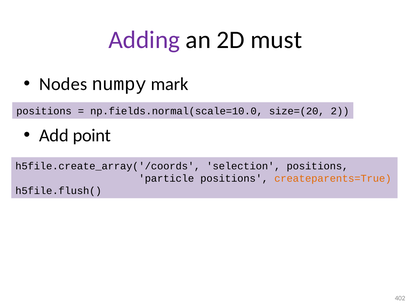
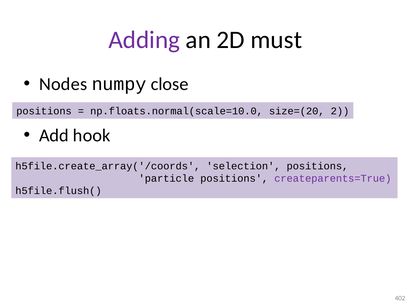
mark: mark -> close
np.fields.normal(scale=10.0: np.fields.normal(scale=10.0 -> np.floats.normal(scale=10.0
point: point -> hook
createparents=True colour: orange -> purple
